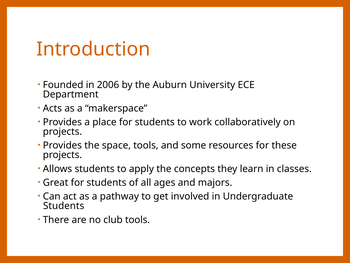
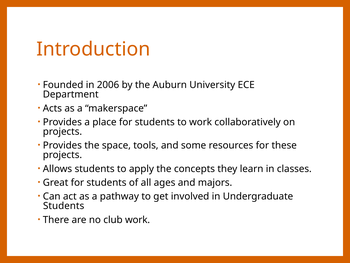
club tools: tools -> work
